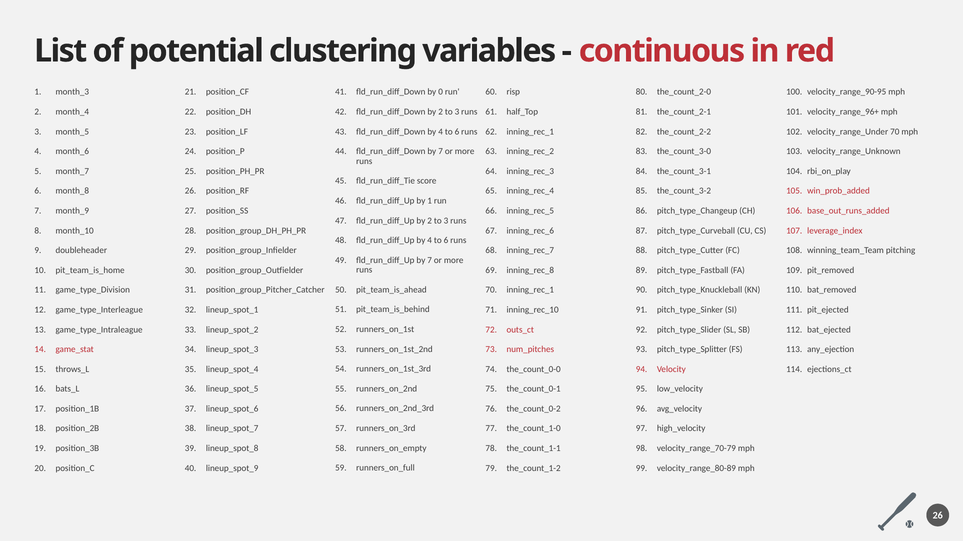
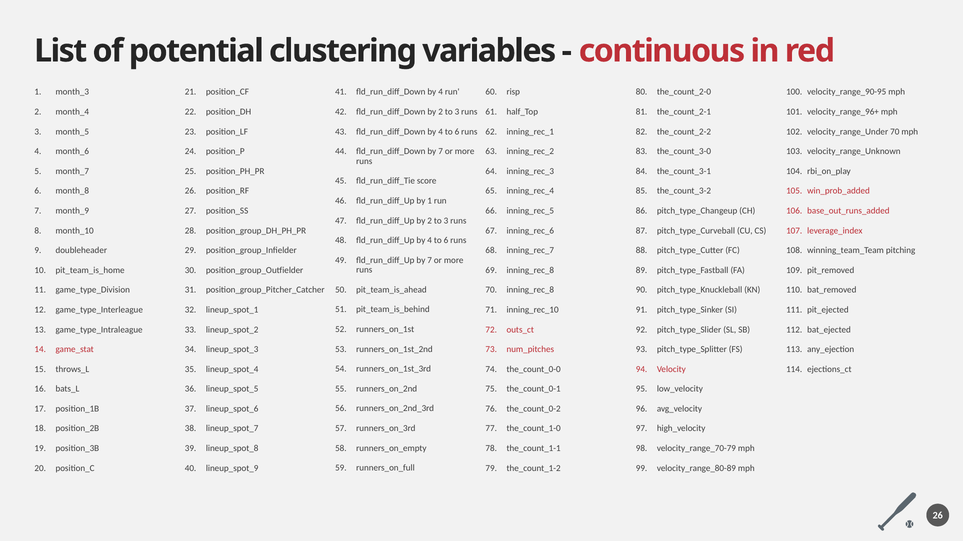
0 at (441, 92): 0 -> 4
70 inning_rec_1: inning_rec_1 -> inning_rec_8
